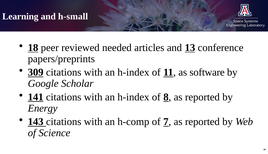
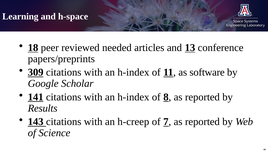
h-small: h-small -> h-space
Energy: Energy -> Results
h-comp: h-comp -> h-creep
